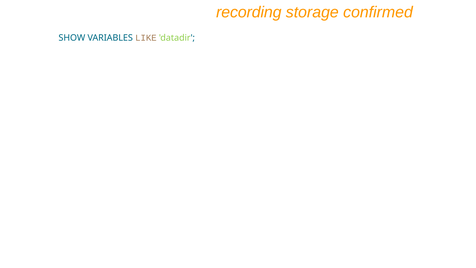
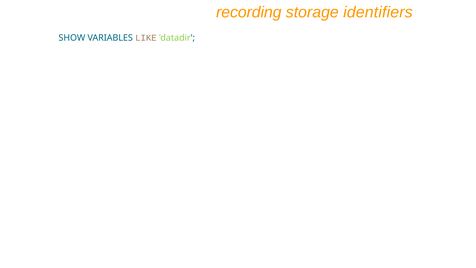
confirmed: confirmed -> identifiers
